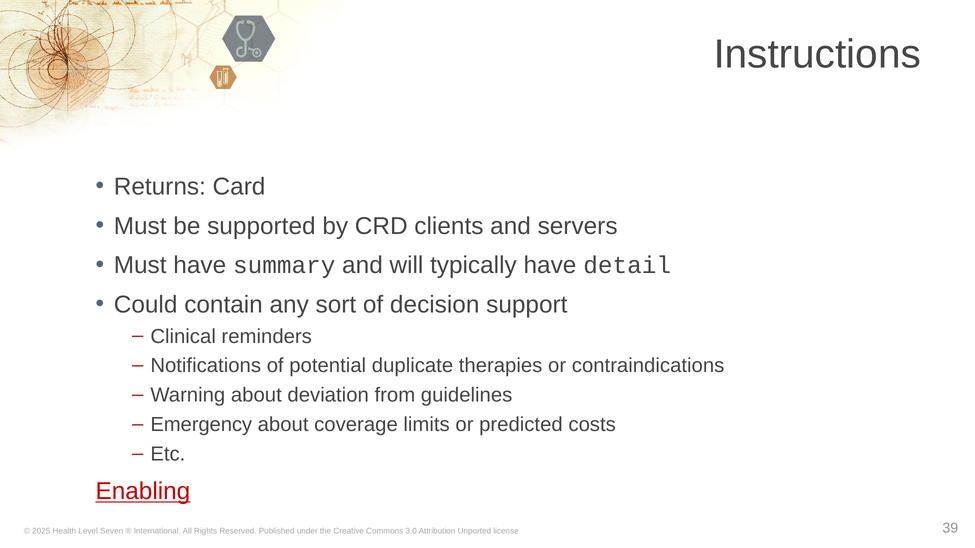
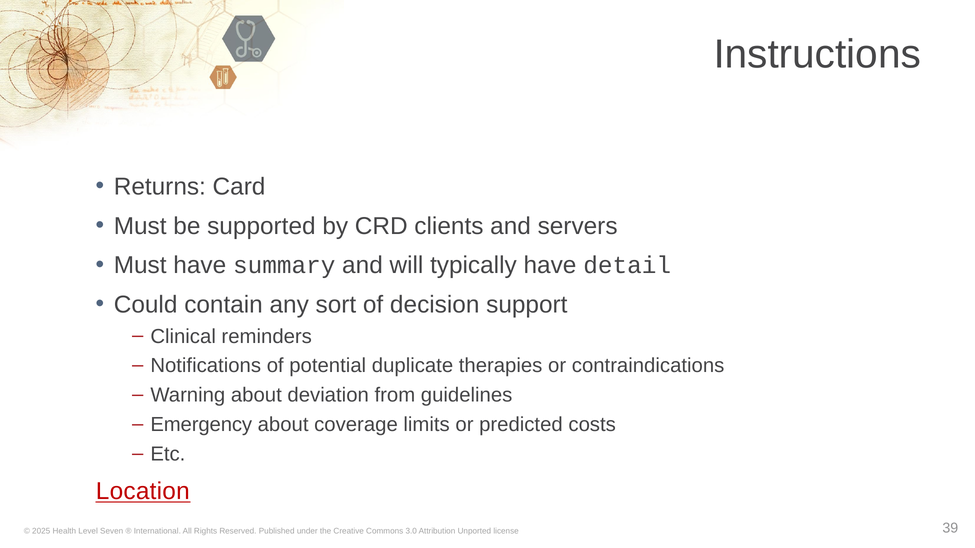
Enabling: Enabling -> Location
